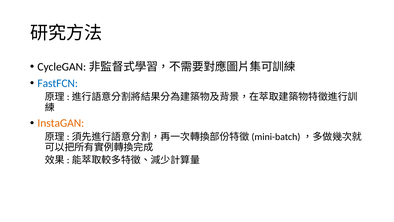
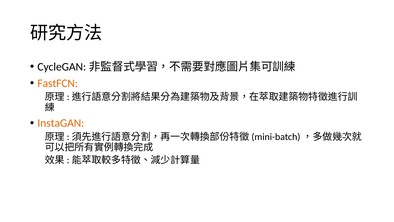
FastFCN colour: blue -> orange
